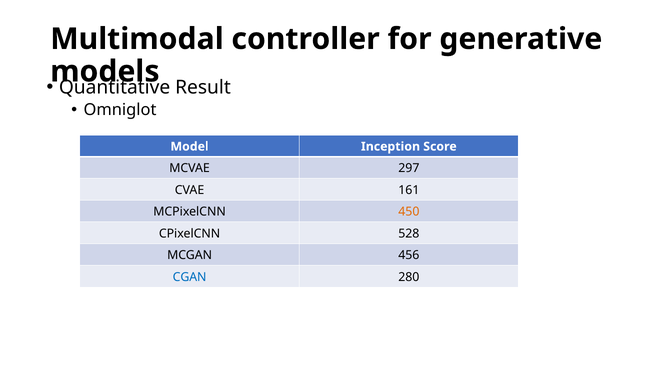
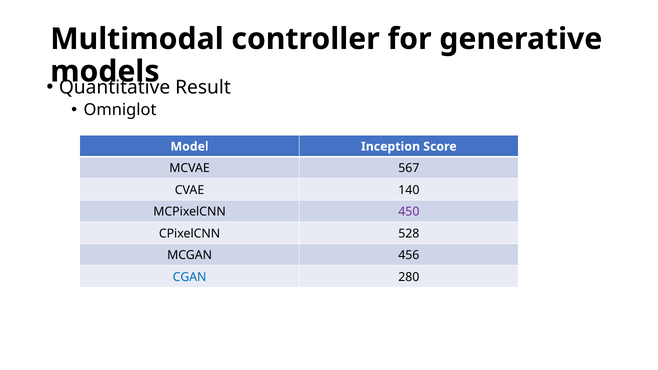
297: 297 -> 567
161: 161 -> 140
450 colour: orange -> purple
